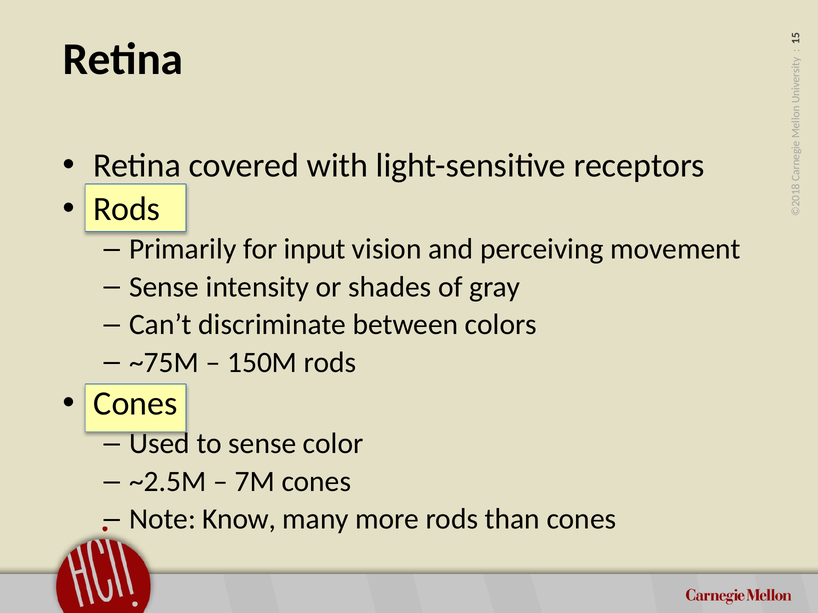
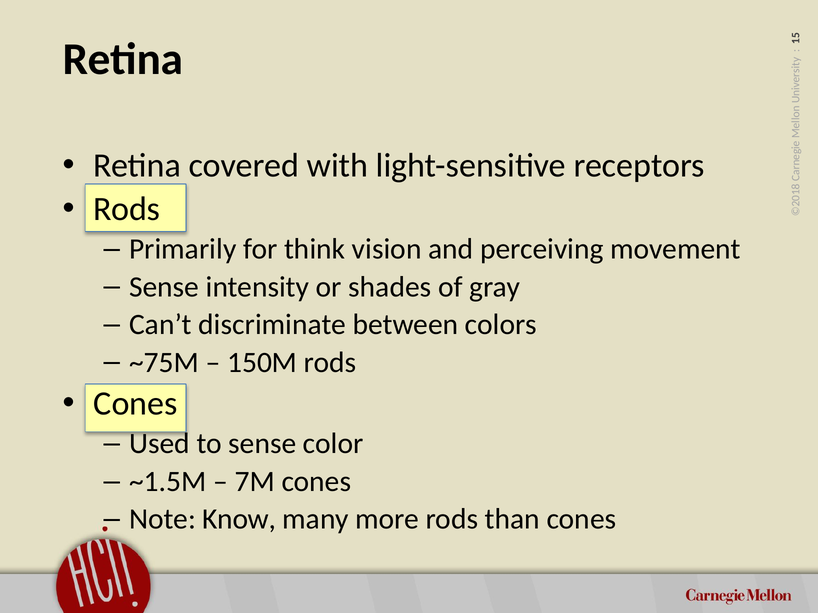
input: input -> think
~2.5M: ~2.5M -> ~1.5M
